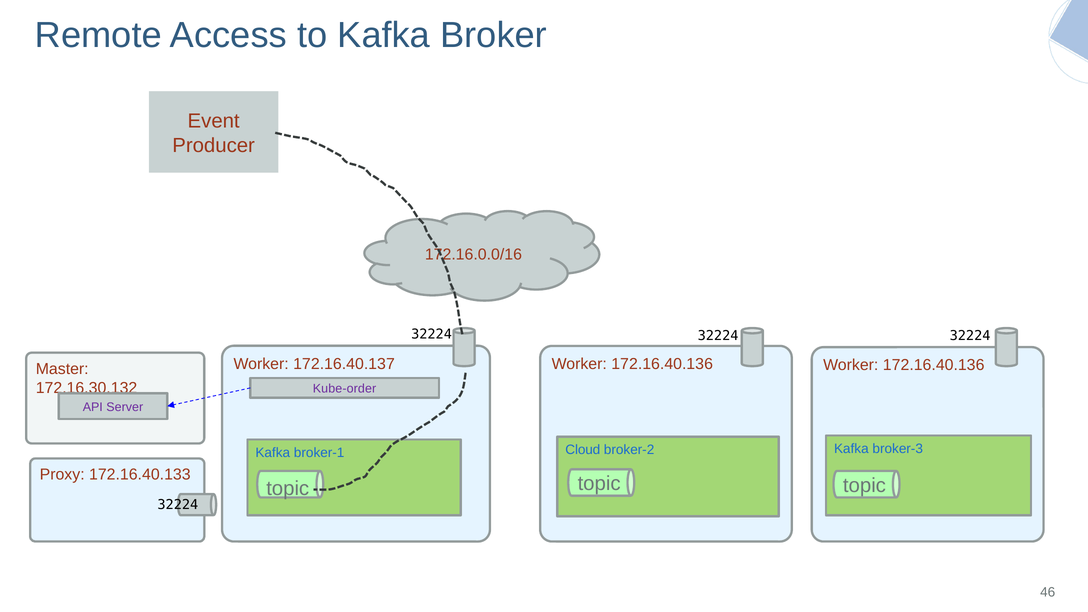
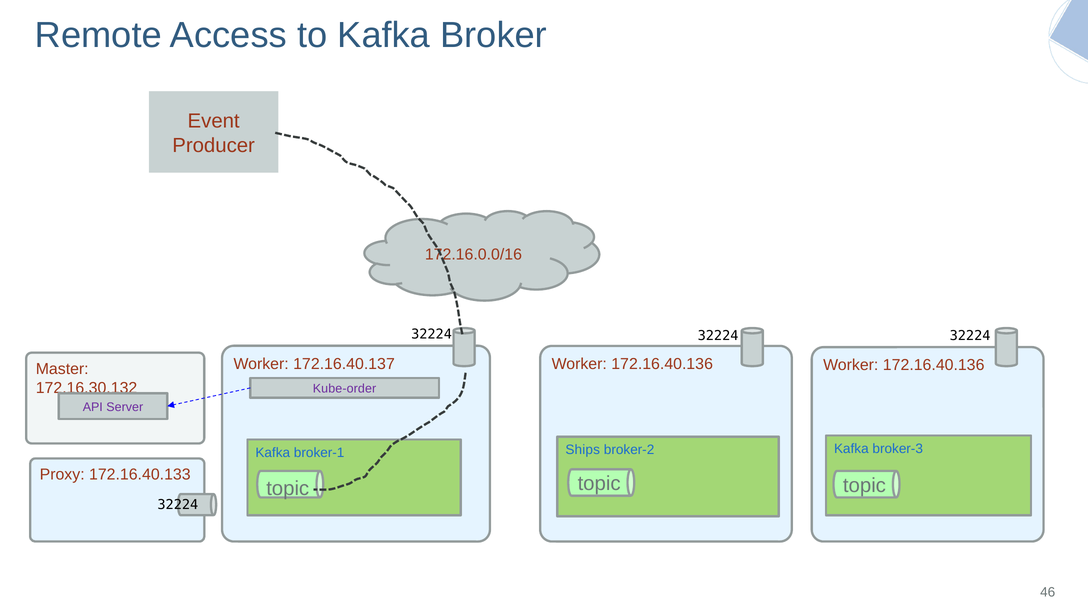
Cloud: Cloud -> Ships
